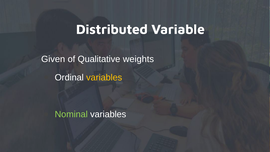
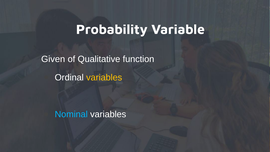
Distributed: Distributed -> Probability
weights: weights -> function
Nominal colour: light green -> light blue
